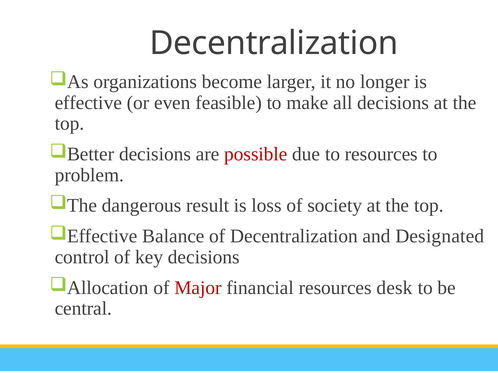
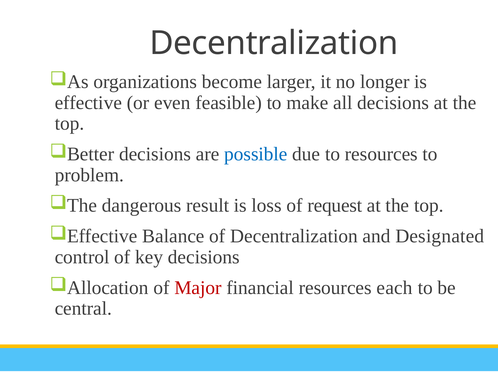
possible colour: red -> blue
society: society -> request
desk: desk -> each
